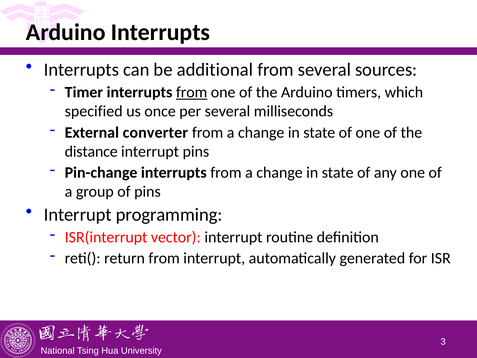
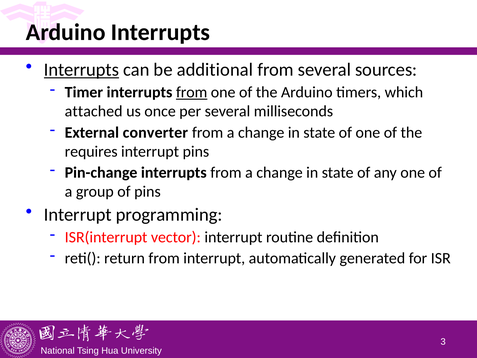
Interrupts at (81, 70) underline: none -> present
specified: specified -> attached
distance: distance -> requires
